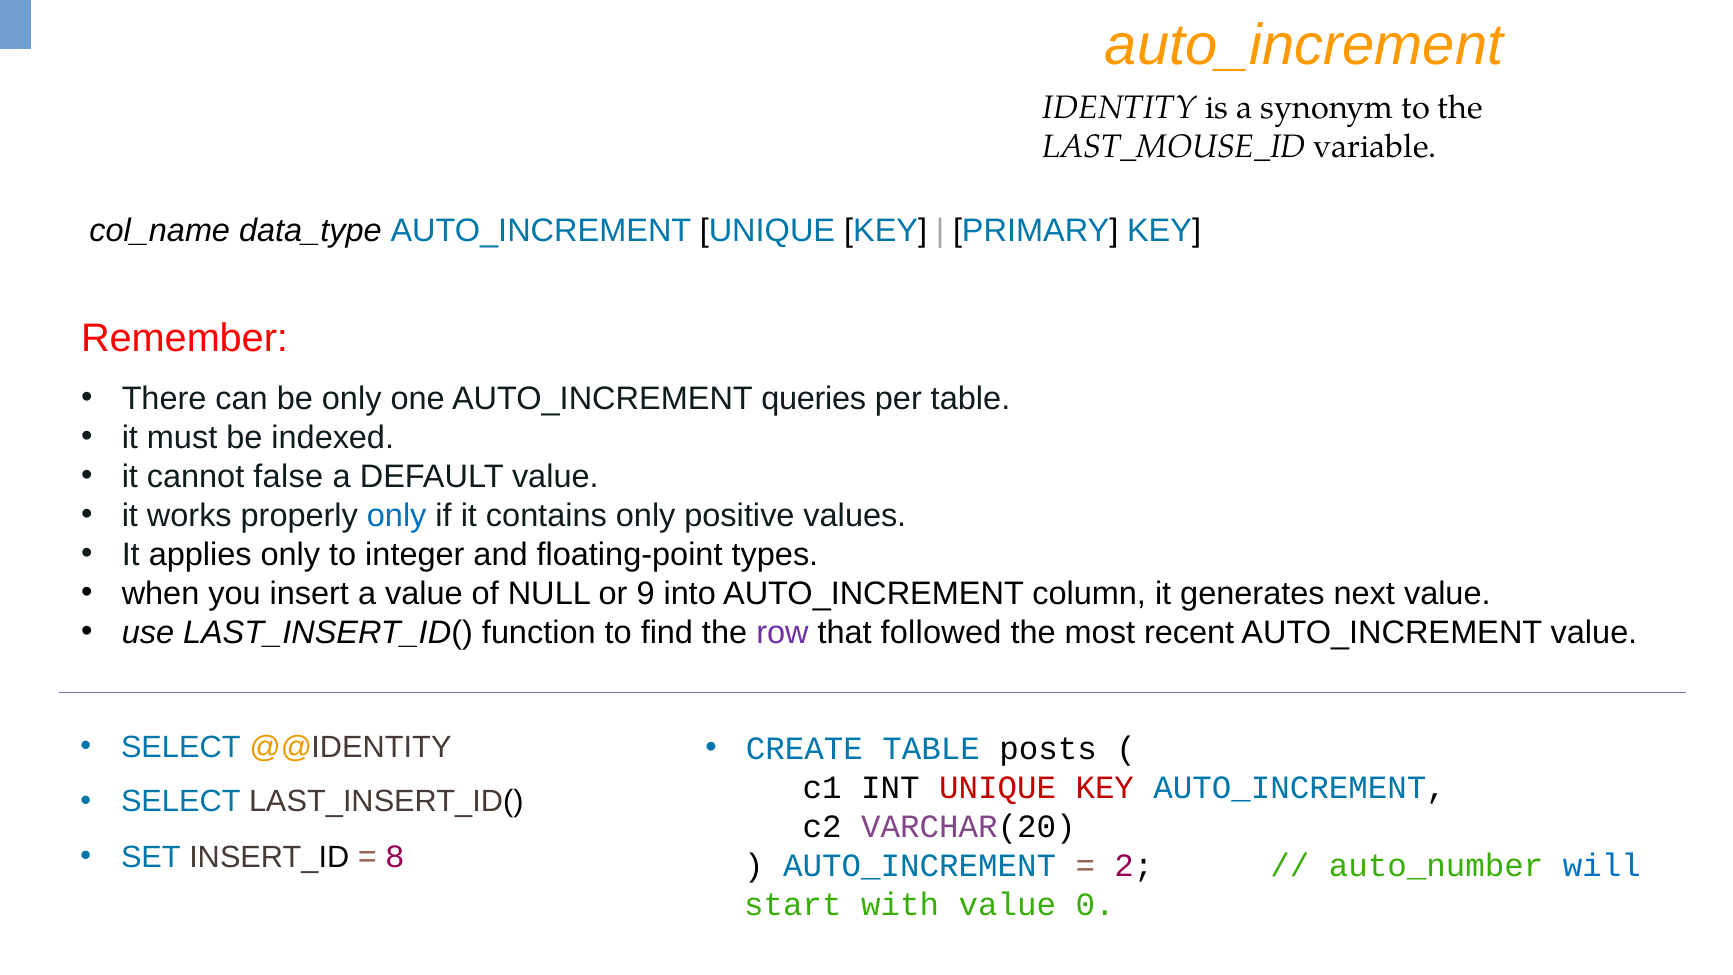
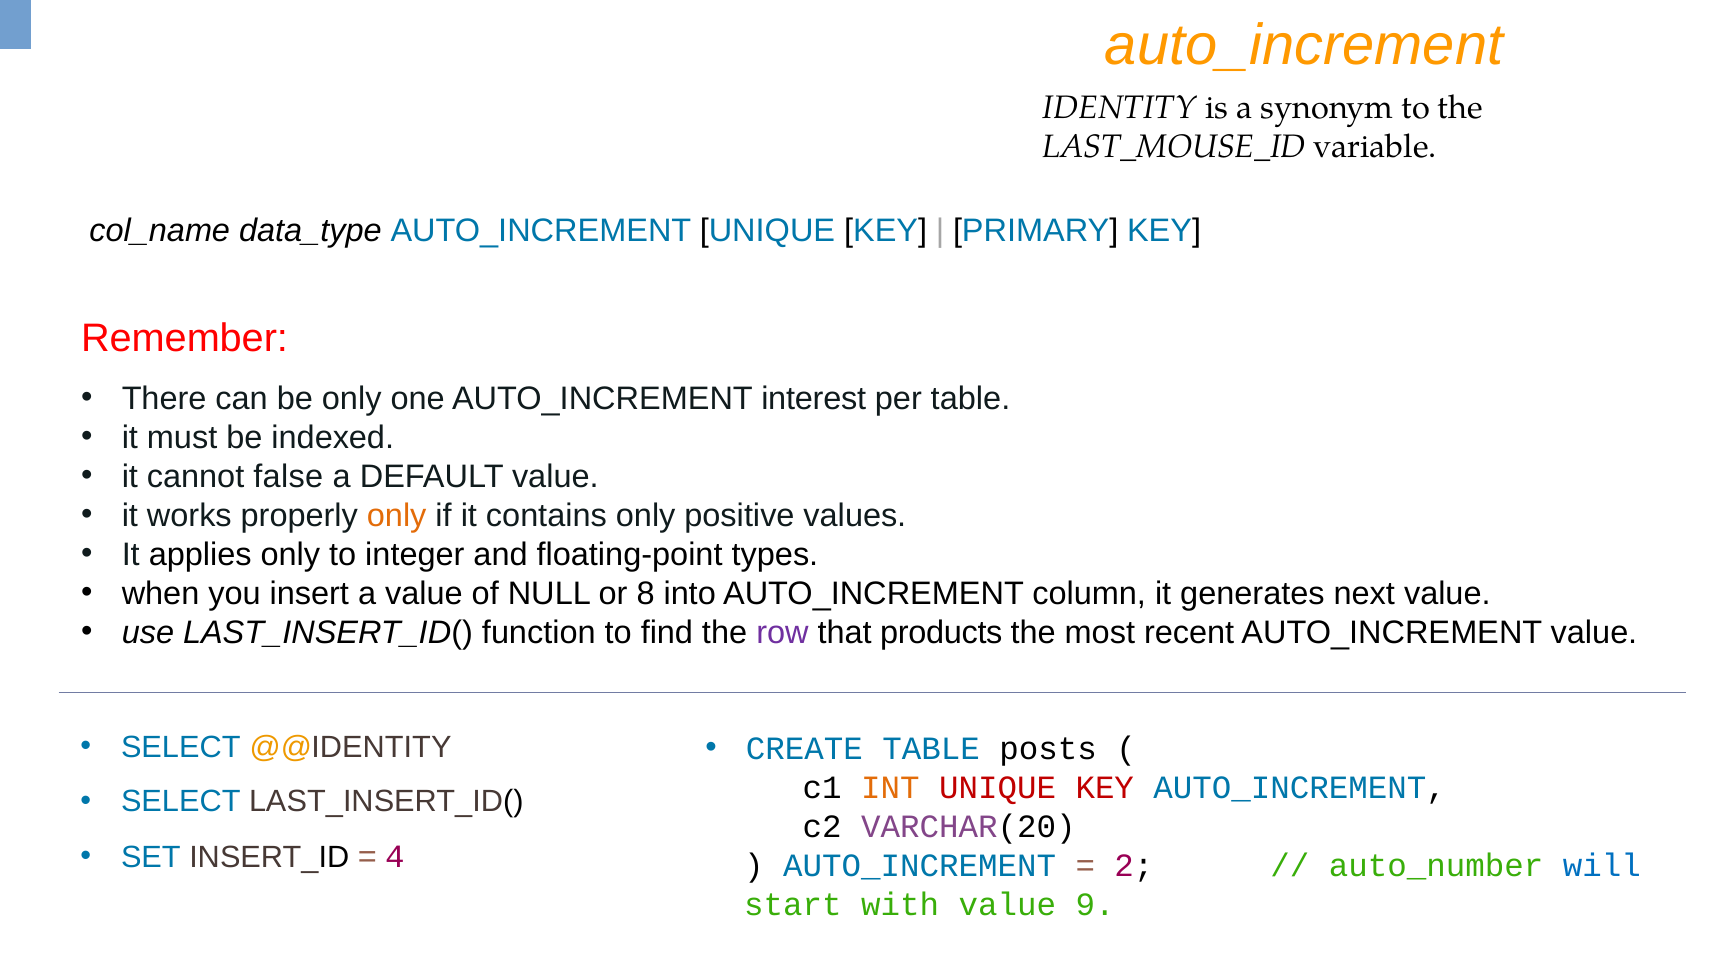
queries: queries -> interest
only at (397, 515) colour: blue -> orange
9: 9 -> 8
followed: followed -> products
INT colour: black -> orange
8: 8 -> 4
0: 0 -> 9
